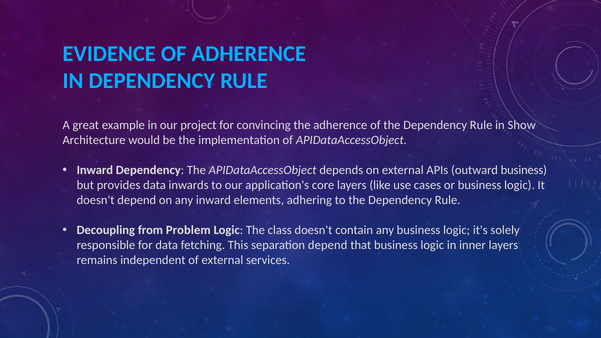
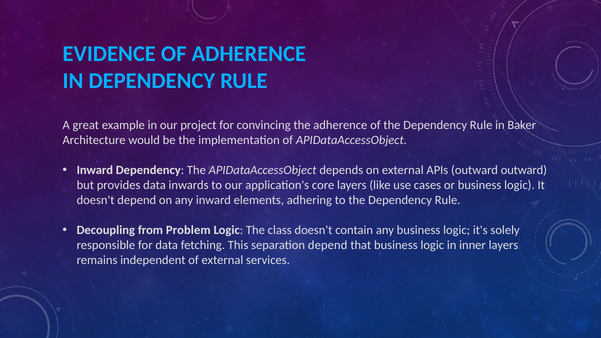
Show: Show -> Baker
outward business: business -> outward
